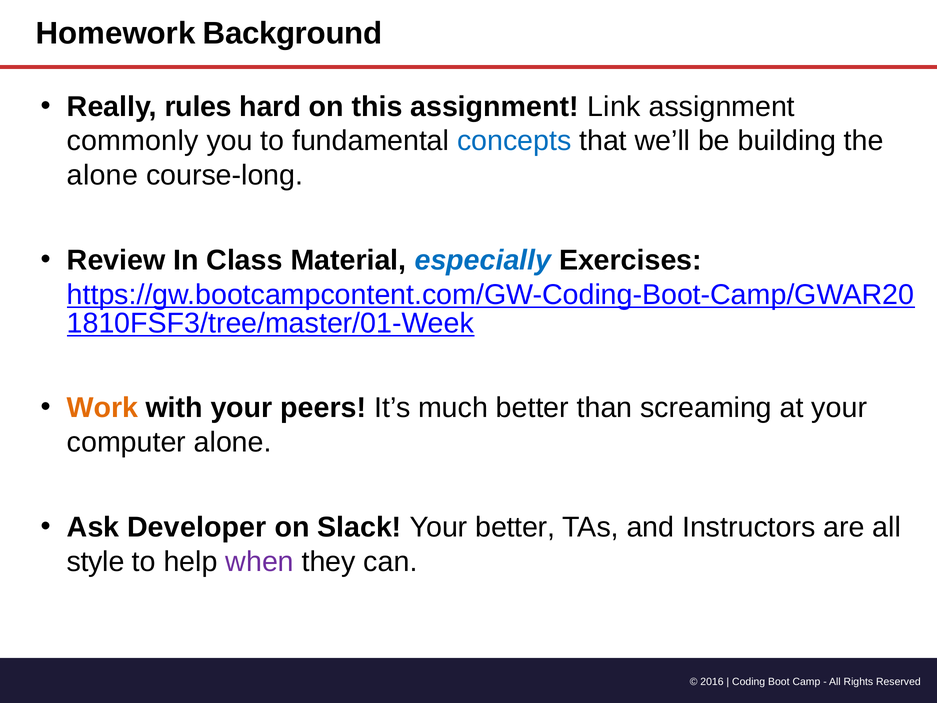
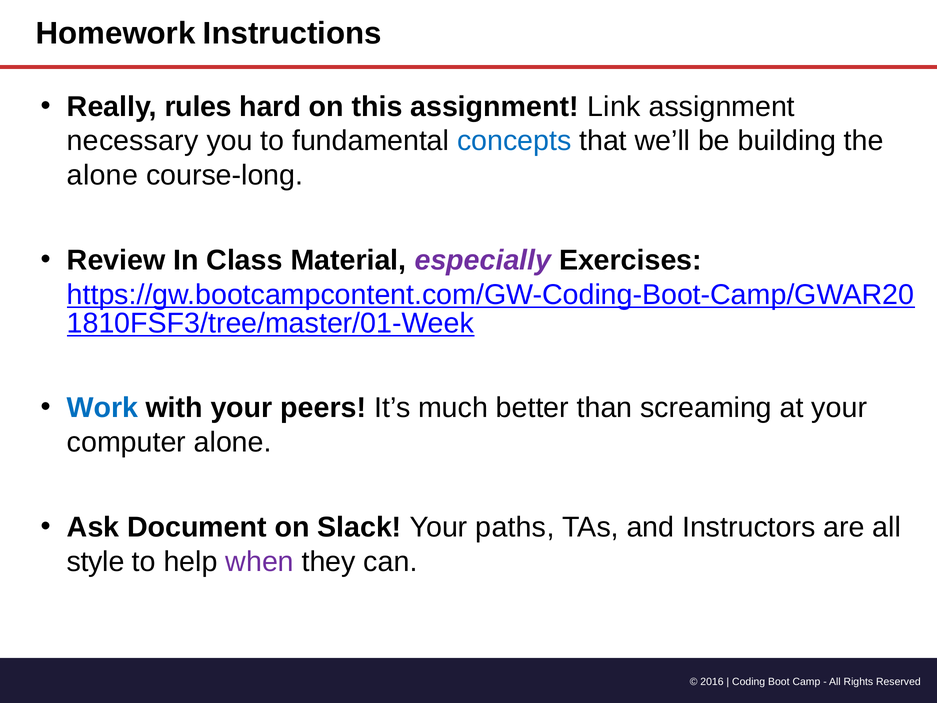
Background: Background -> Instructions
commonly: commonly -> necessary
especially colour: blue -> purple
Work colour: orange -> blue
Developer: Developer -> Document
Your better: better -> paths
